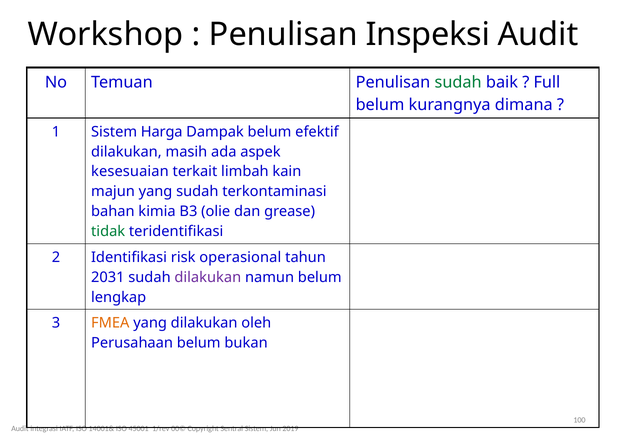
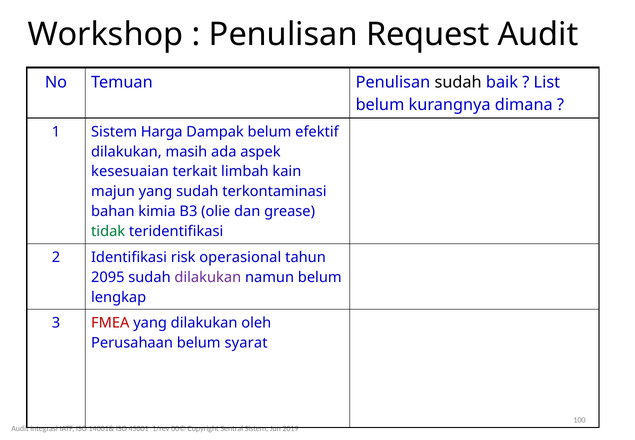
Inspeksi: Inspeksi -> Request
sudah at (458, 83) colour: green -> black
Full: Full -> List
2031: 2031 -> 2095
FMEA colour: orange -> red
bukan: bukan -> syarat
